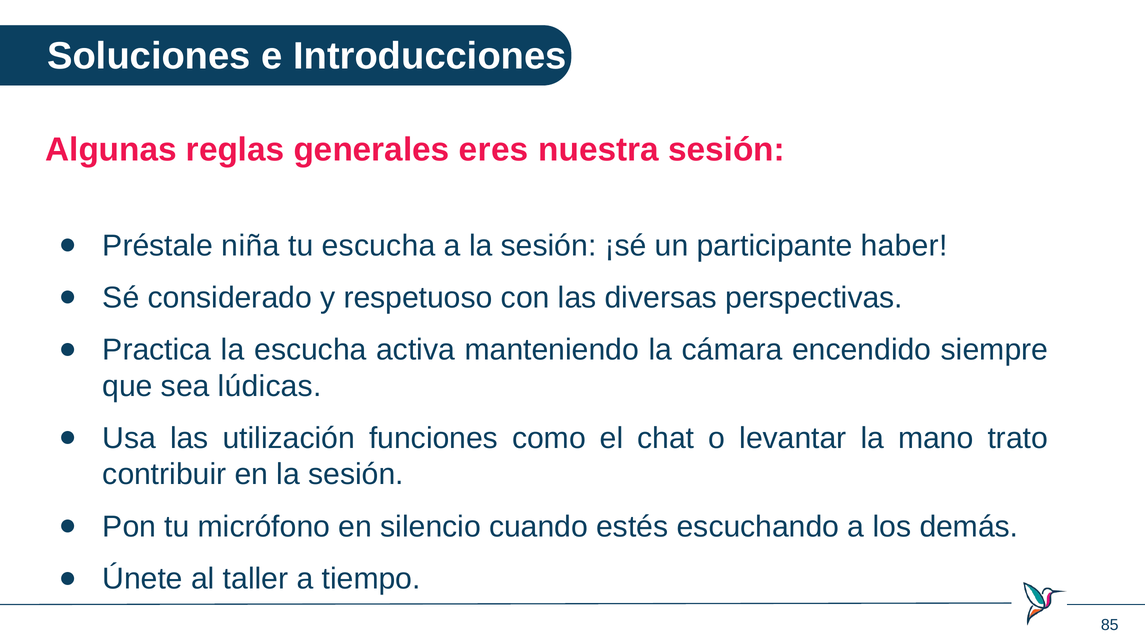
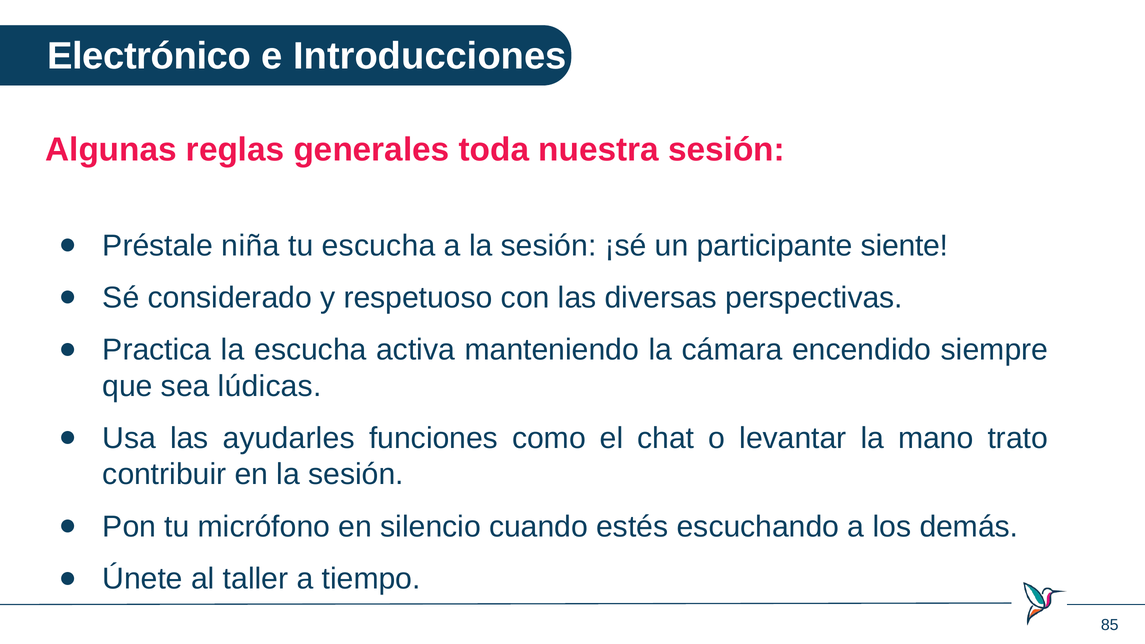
Soluciones: Soluciones -> Electrónico
eres: eres -> toda
haber: haber -> siente
utilización: utilización -> ayudarles
